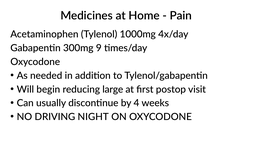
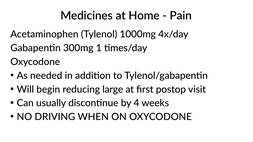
9: 9 -> 1
NIGHT: NIGHT -> WHEN
